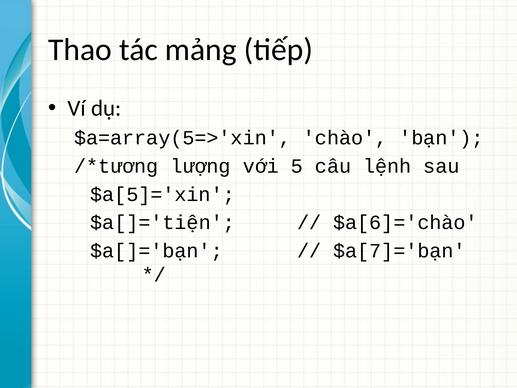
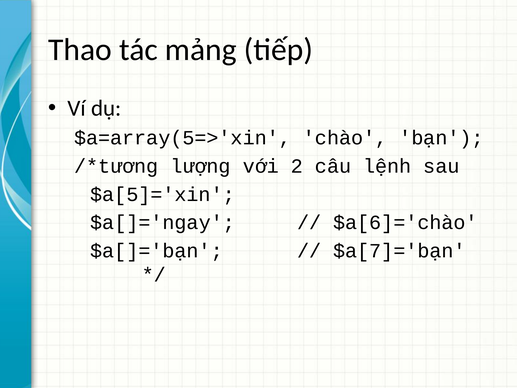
5: 5 -> 2
$a[]='tiện: $a[]='tiện -> $a[]='ngay
